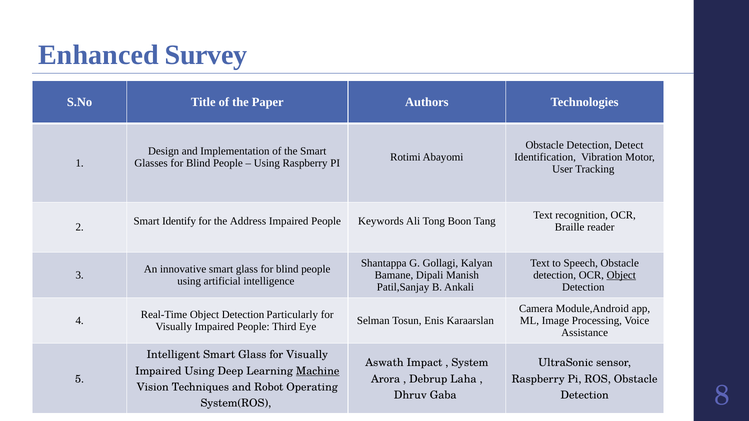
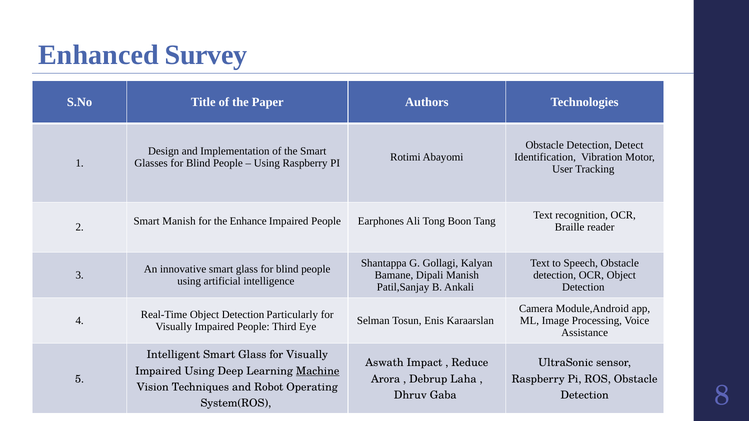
Smart Identify: Identify -> Manish
Address: Address -> Enhance
Keywords: Keywords -> Earphones
Object at (621, 275) underline: present -> none
System: System -> Reduce
